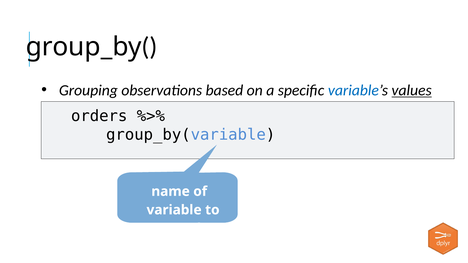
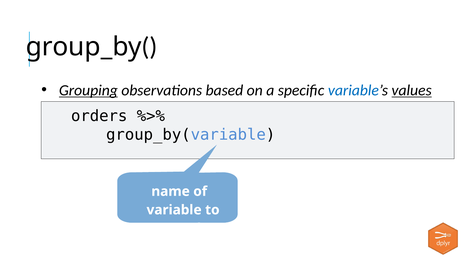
Grouping underline: none -> present
